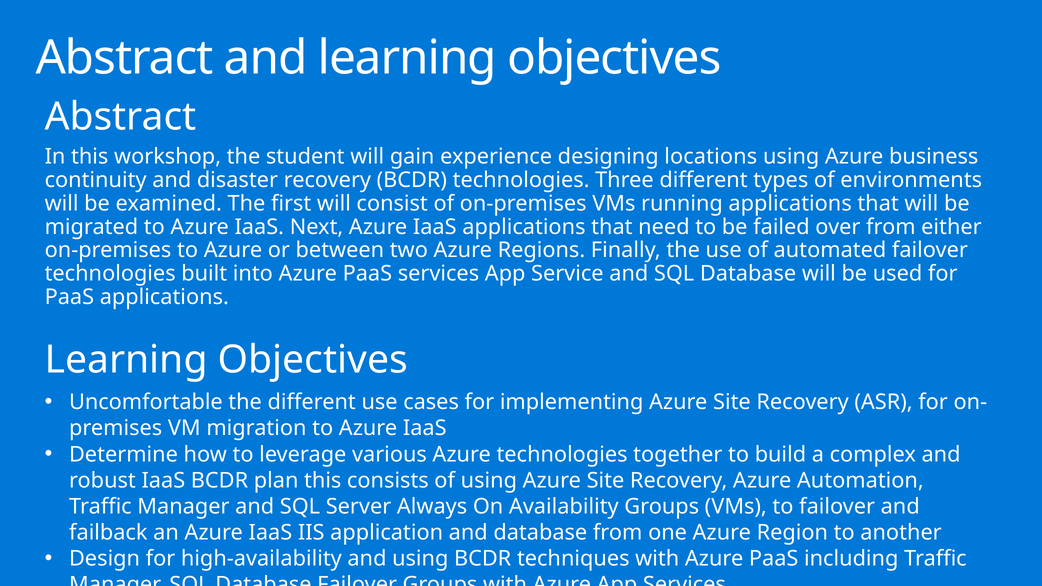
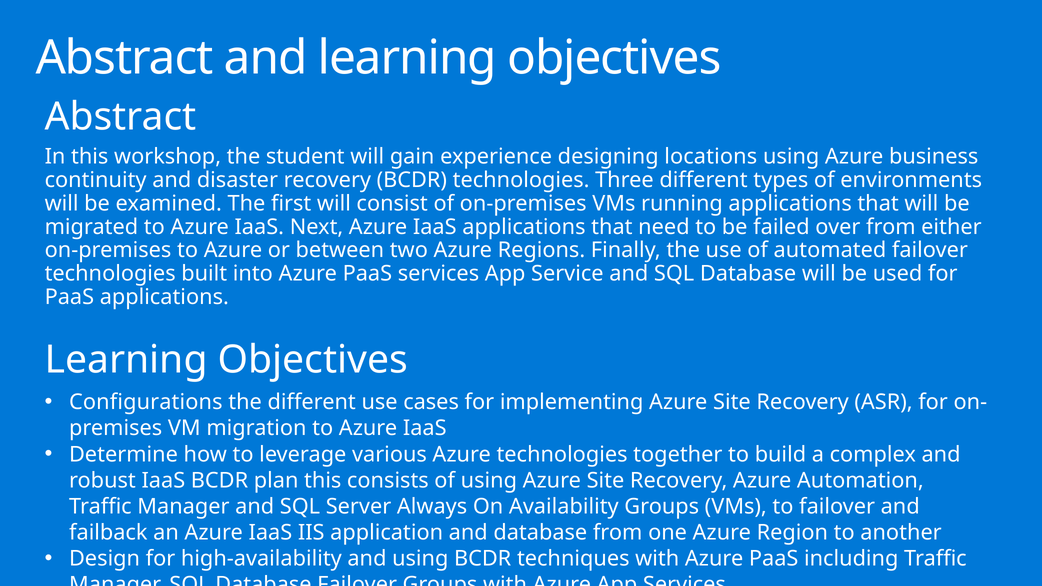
Uncomfortable: Uncomfortable -> Configurations
